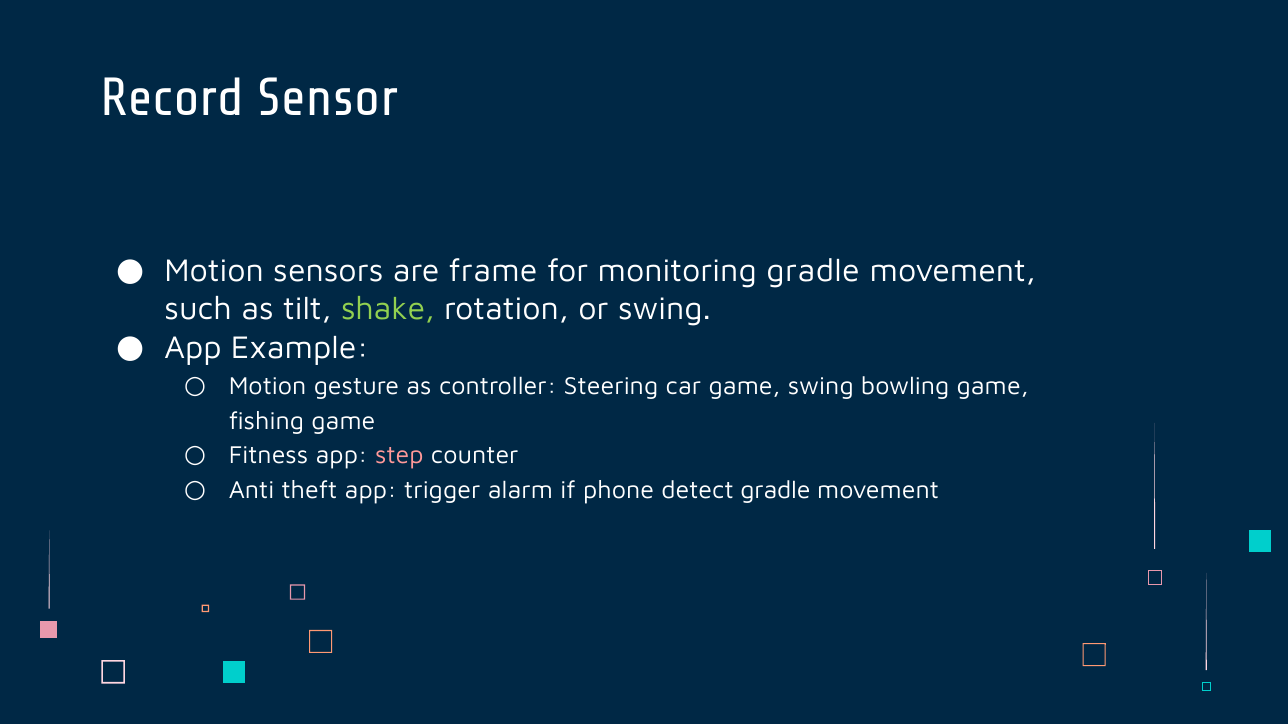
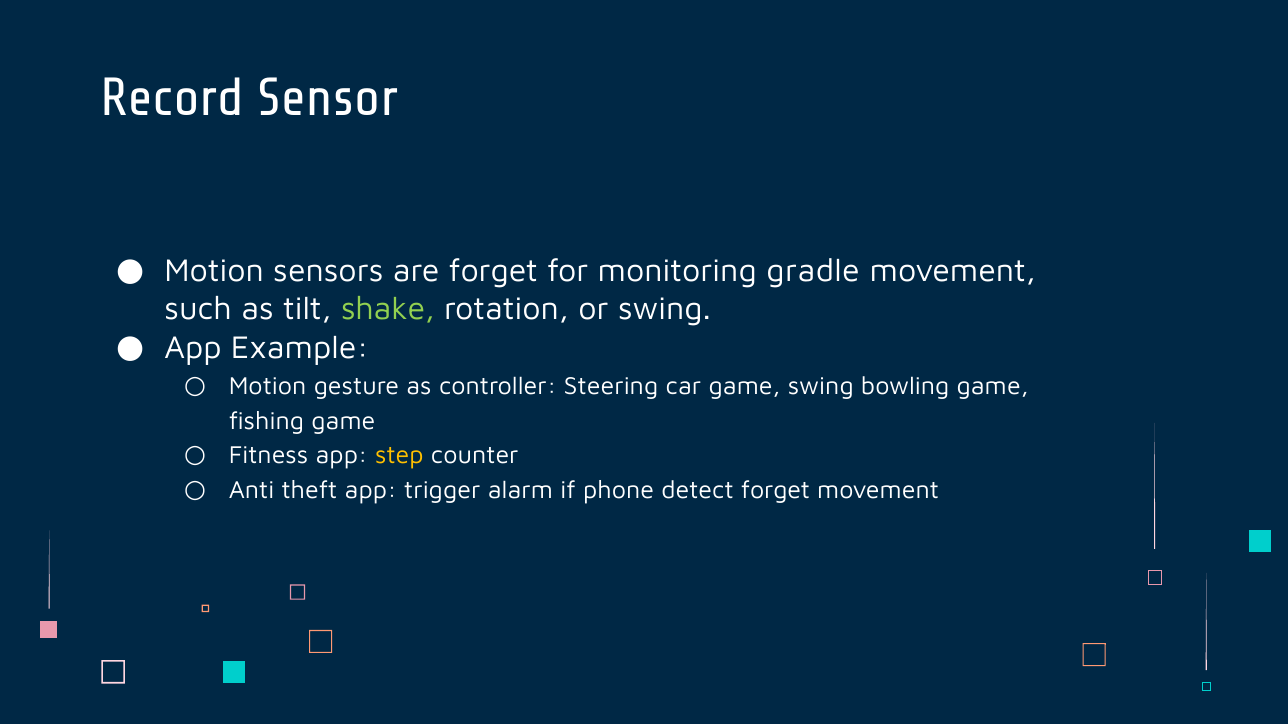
are frame: frame -> forget
step colour: pink -> yellow
detect gradle: gradle -> forget
